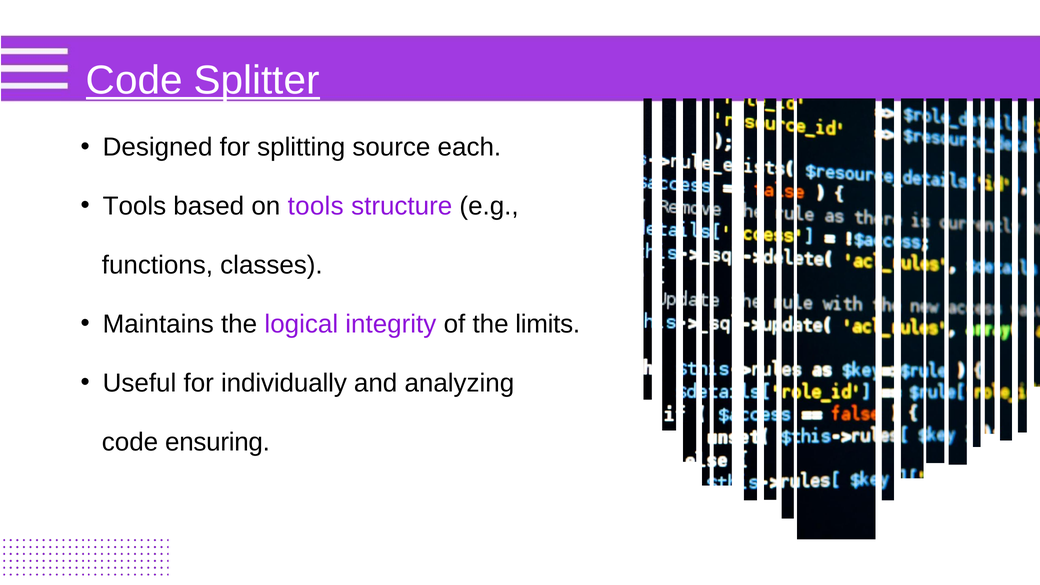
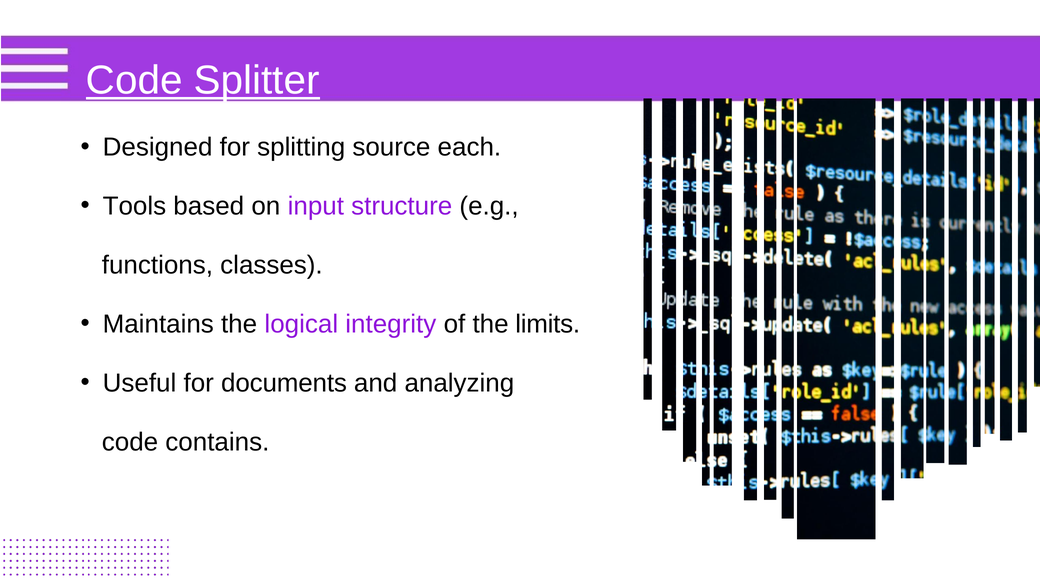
on tools: tools -> input
individually: individually -> documents
ensuring: ensuring -> contains
